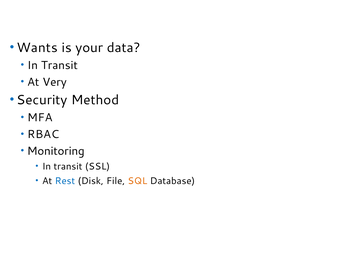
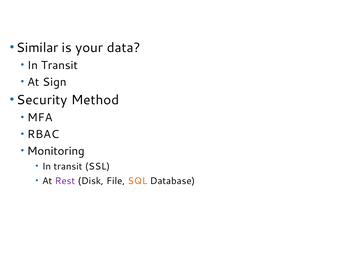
Wants: Wants -> Similar
Very: Very -> Sign
Rest colour: blue -> purple
